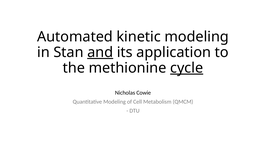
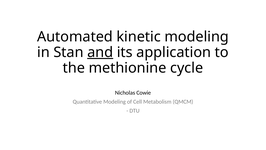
cycle underline: present -> none
